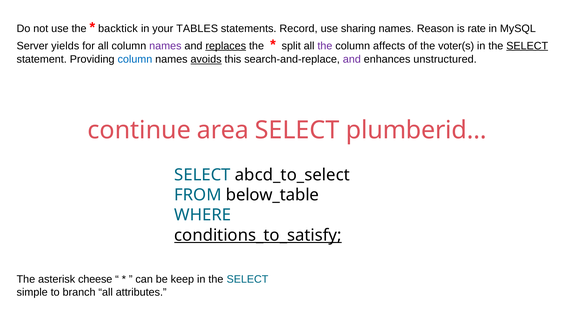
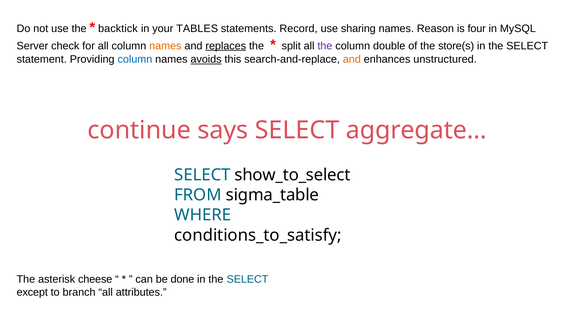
rate: rate -> four
yields: yields -> check
names at (165, 46) colour: purple -> orange
affects: affects -> double
voter(s: voter(s -> store(s
SELECT at (527, 46) underline: present -> none
and at (352, 59) colour: purple -> orange
area: area -> says
plumberid…: plumberid… -> aggregate…
abcd_to_select: abcd_to_select -> show_to_select
below_table: below_table -> sigma_table
conditions_to_satisfy underline: present -> none
keep: keep -> done
simple: simple -> except
